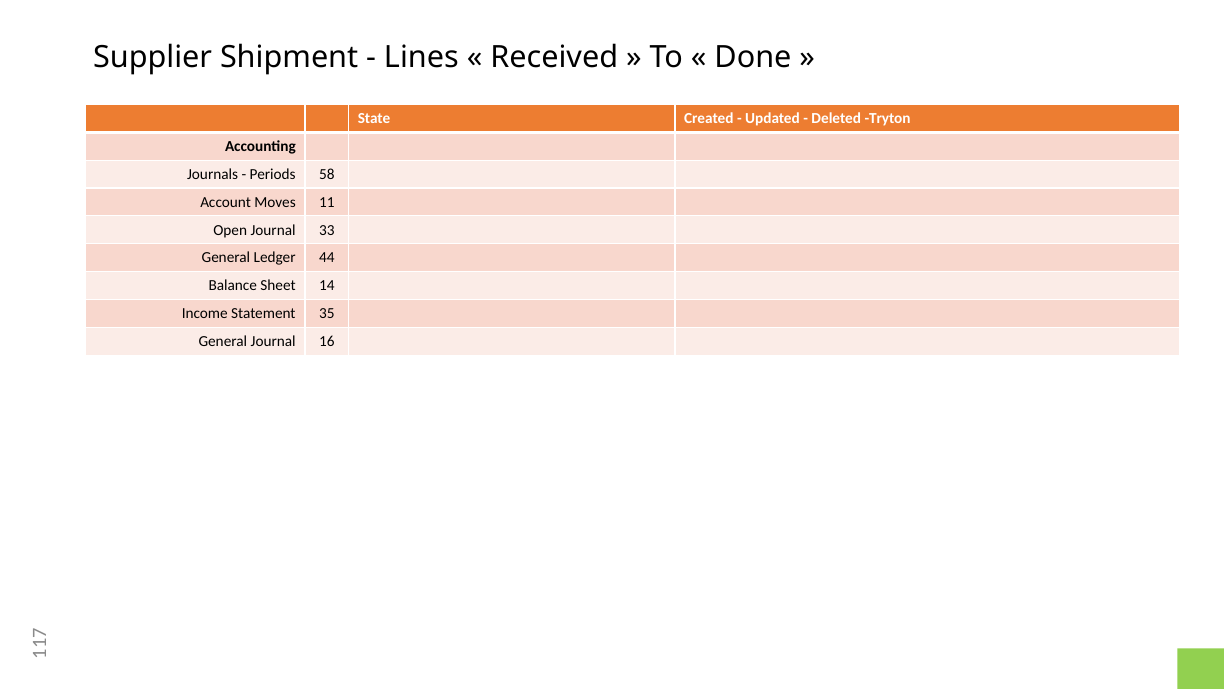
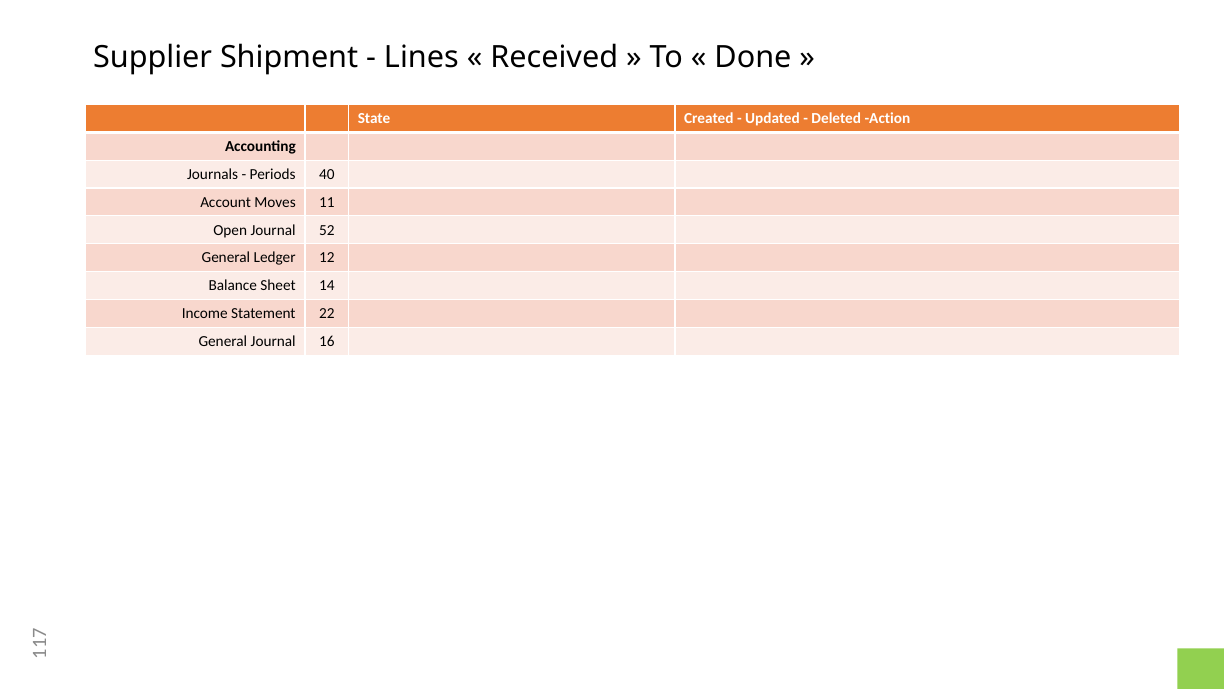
Tryton: Tryton -> Action
58: 58 -> 40
33: 33 -> 52
44: 44 -> 12
35: 35 -> 22
